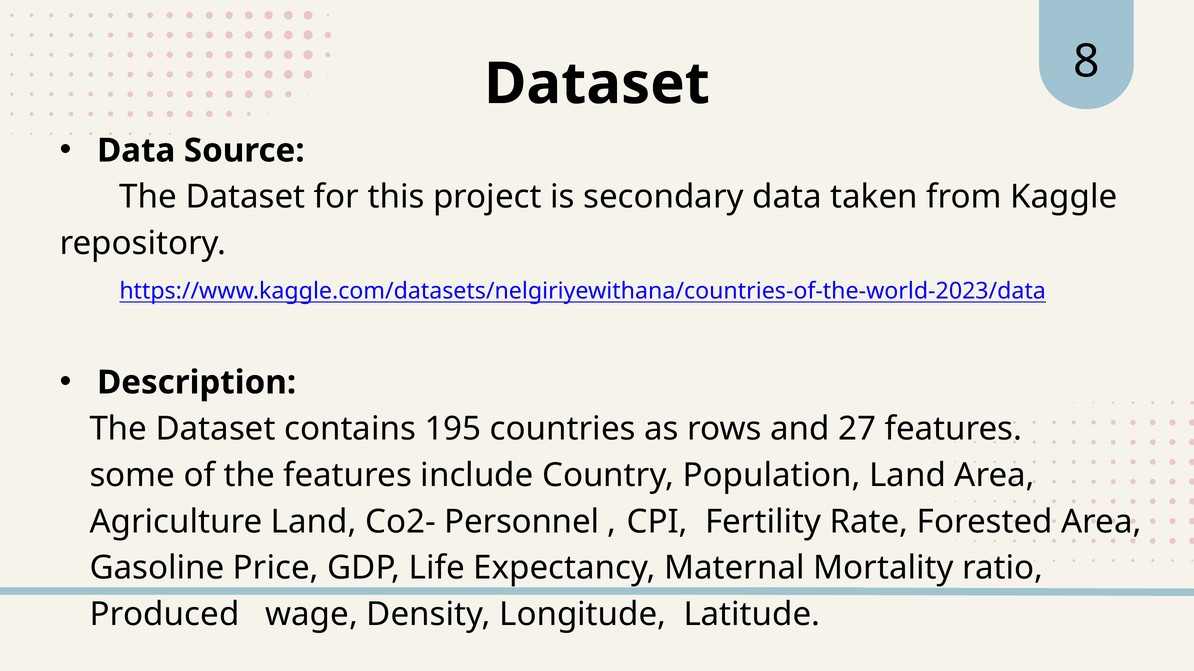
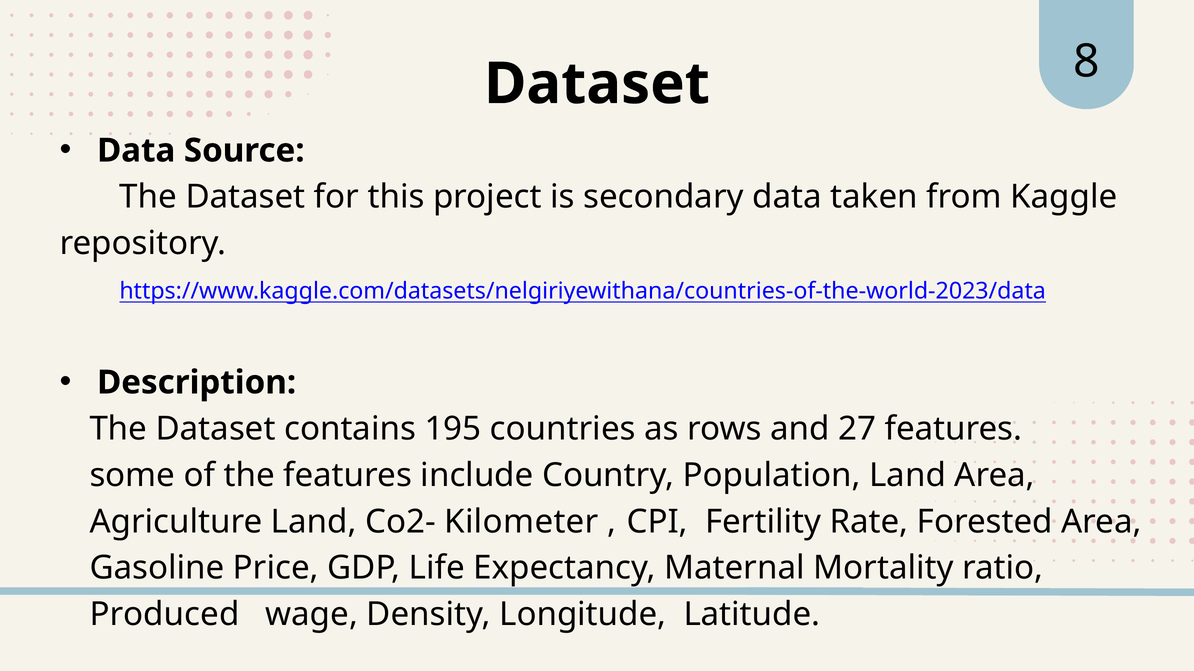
Personnel: Personnel -> Kilometer
